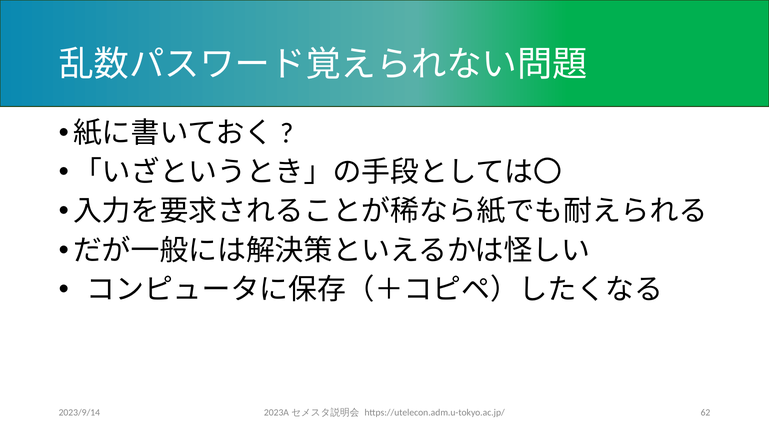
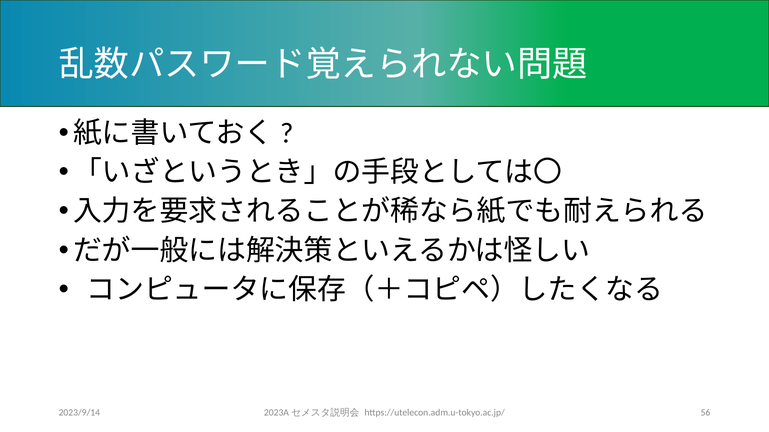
62: 62 -> 56
